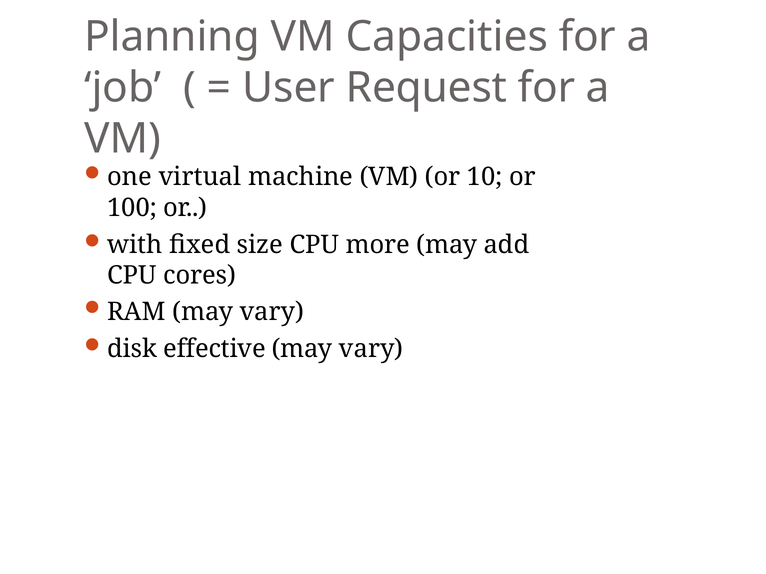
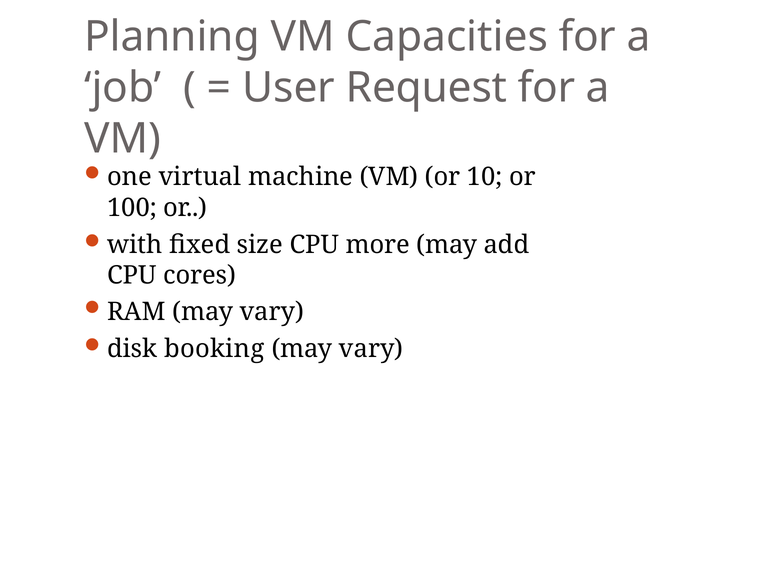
effective: effective -> booking
